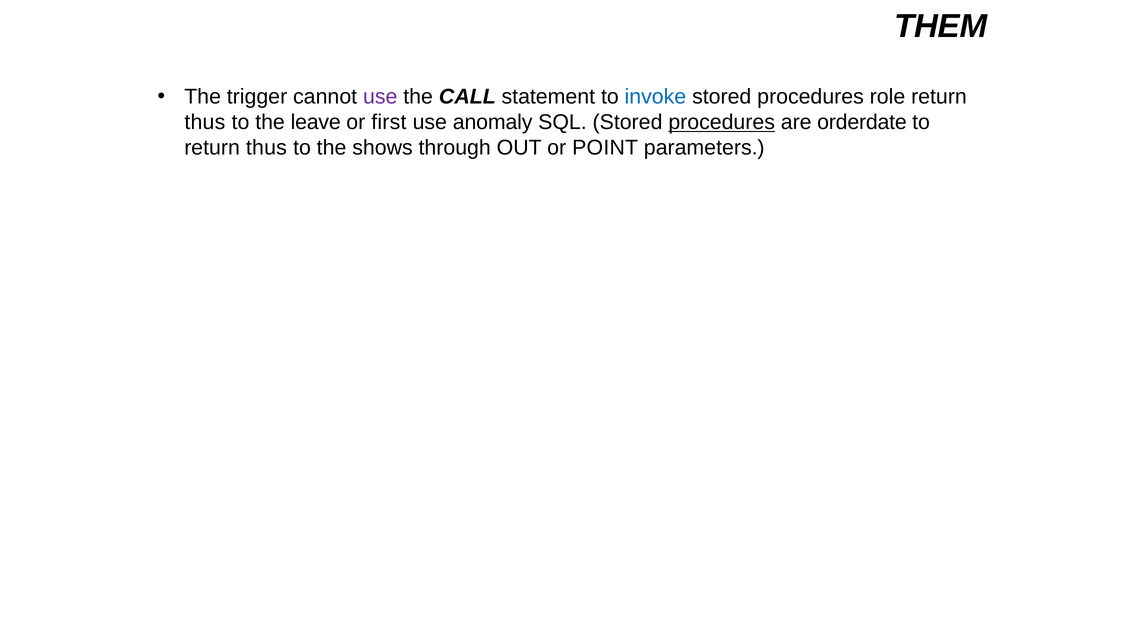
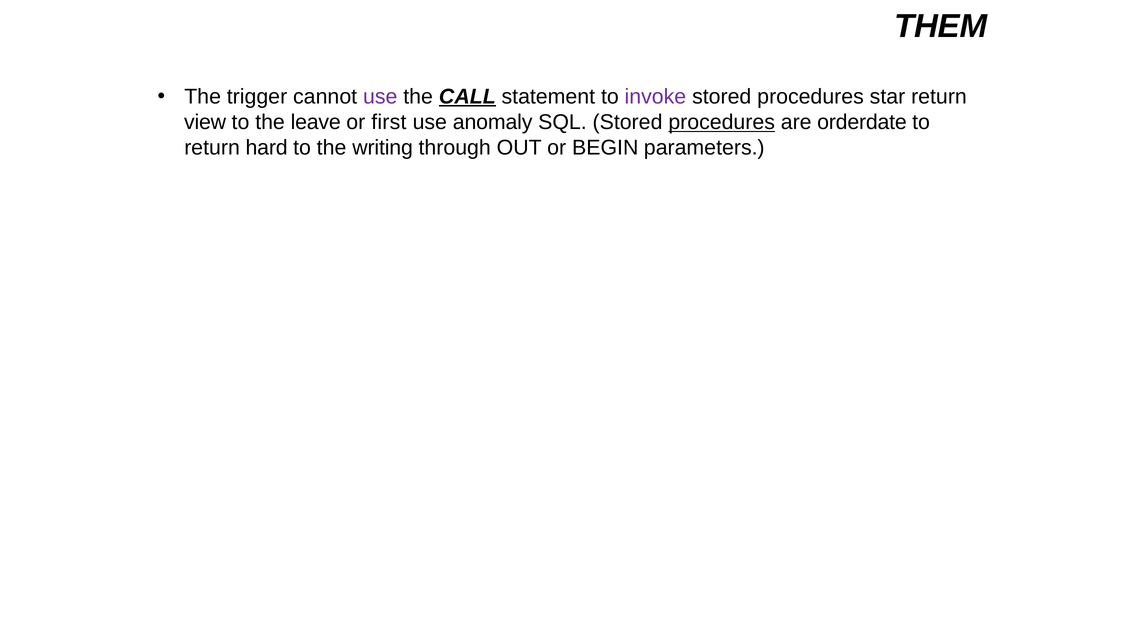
CALL underline: none -> present
invoke colour: blue -> purple
role: role -> star
thus at (205, 122): thus -> view
thus at (266, 148): thus -> hard
shows: shows -> writing
POINT: POINT -> BEGIN
